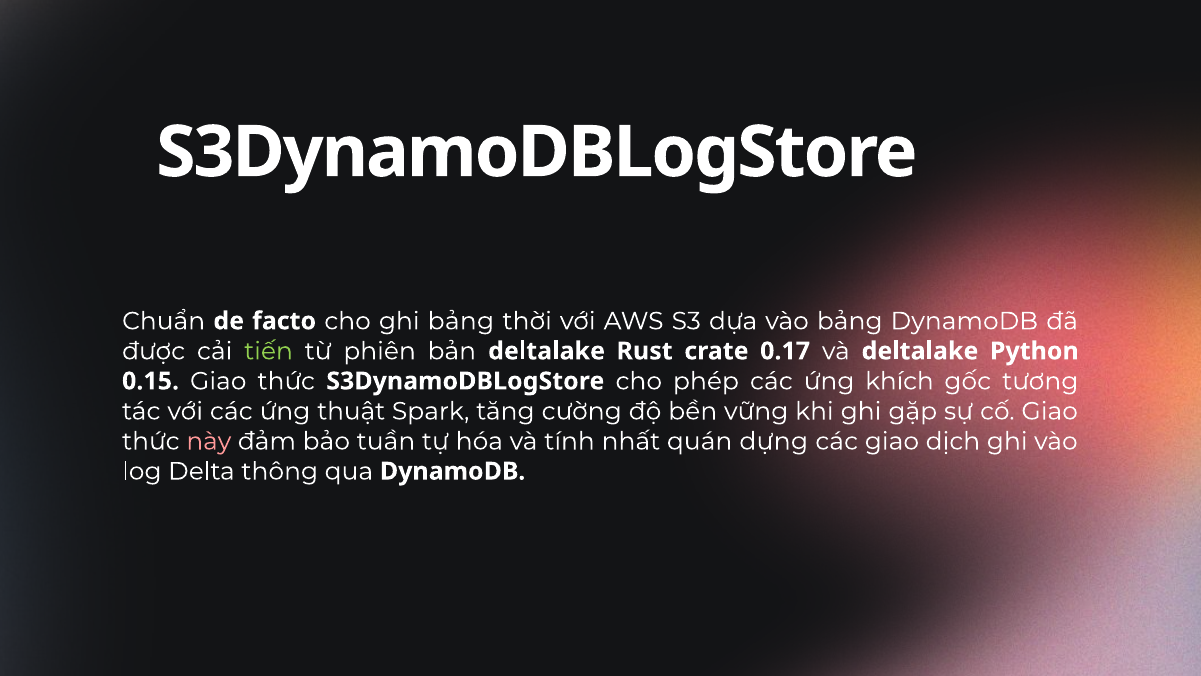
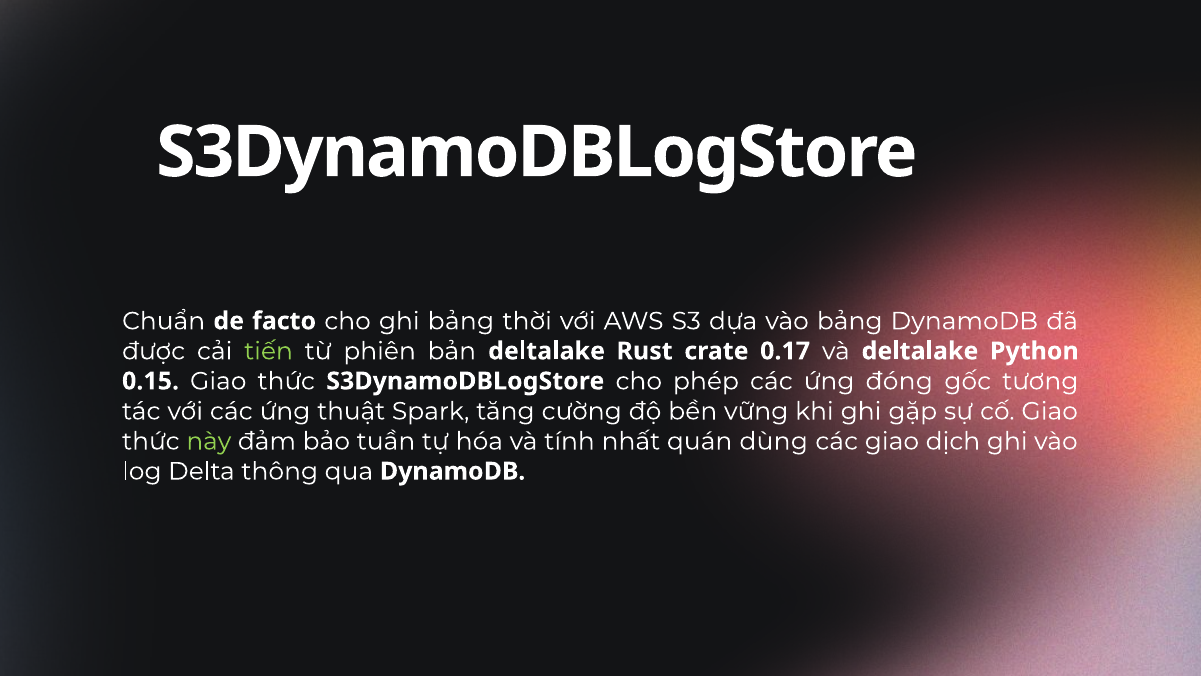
khích: khích -> đóng
này colour: pink -> light green
dựng: dựng -> dùng
